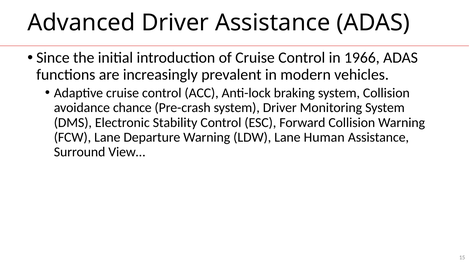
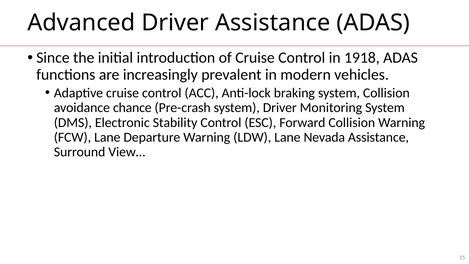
1966: 1966 -> 1918
Human: Human -> Nevada
